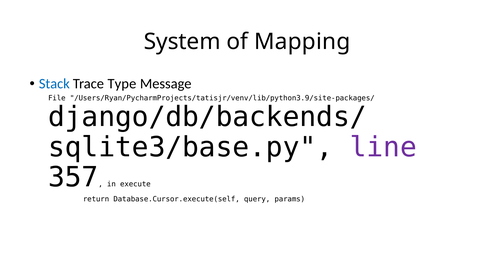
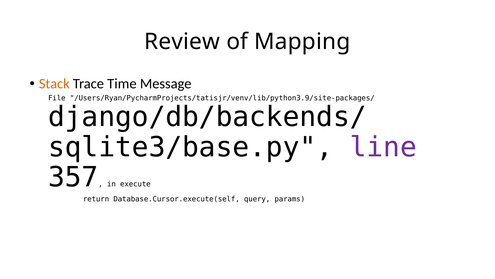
System: System -> Review
Stack colour: blue -> orange
Type: Type -> Time
